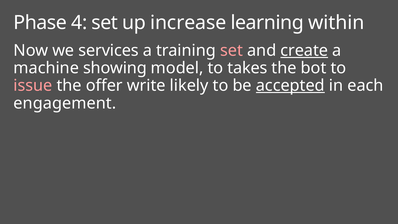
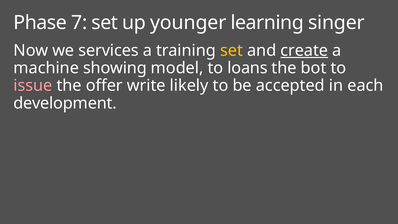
4: 4 -> 7
increase: increase -> younger
within: within -> singer
set at (232, 50) colour: pink -> yellow
takes: takes -> loans
accepted underline: present -> none
engagement: engagement -> development
